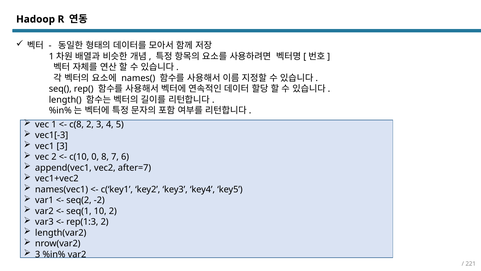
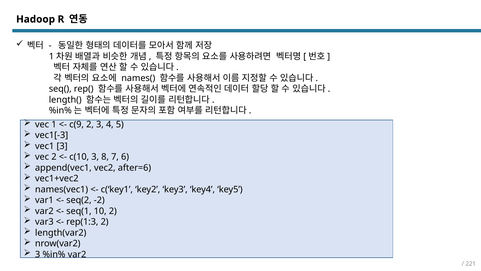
c(8: c(8 -> c(9
c(10 0: 0 -> 3
after=7: after=7 -> after=6
